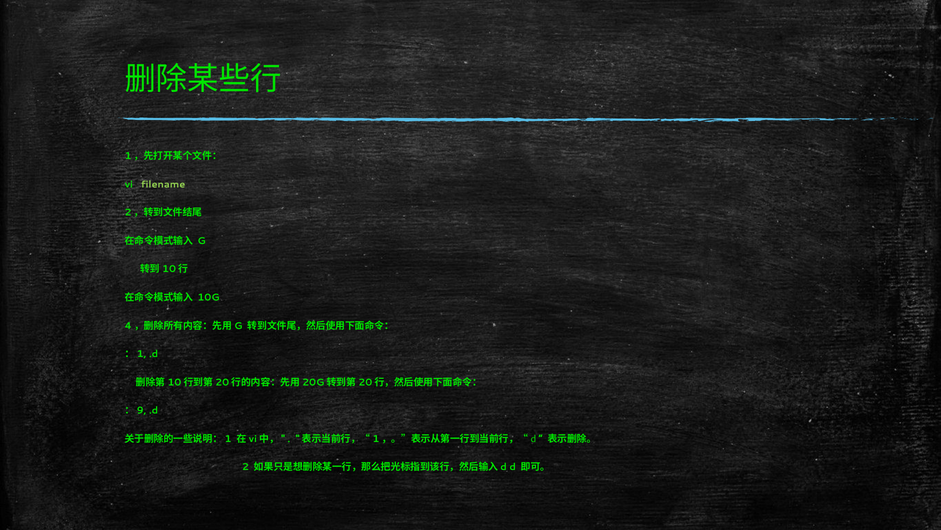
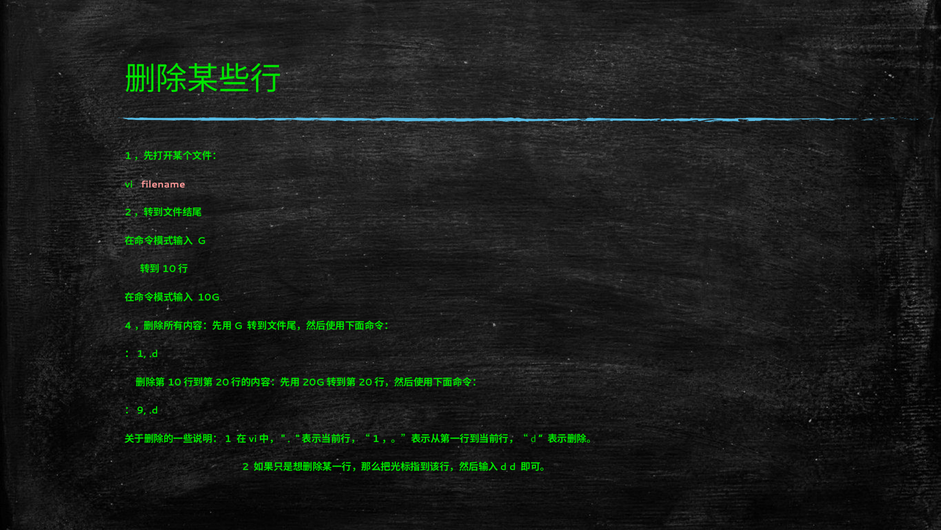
filename colour: light green -> pink
